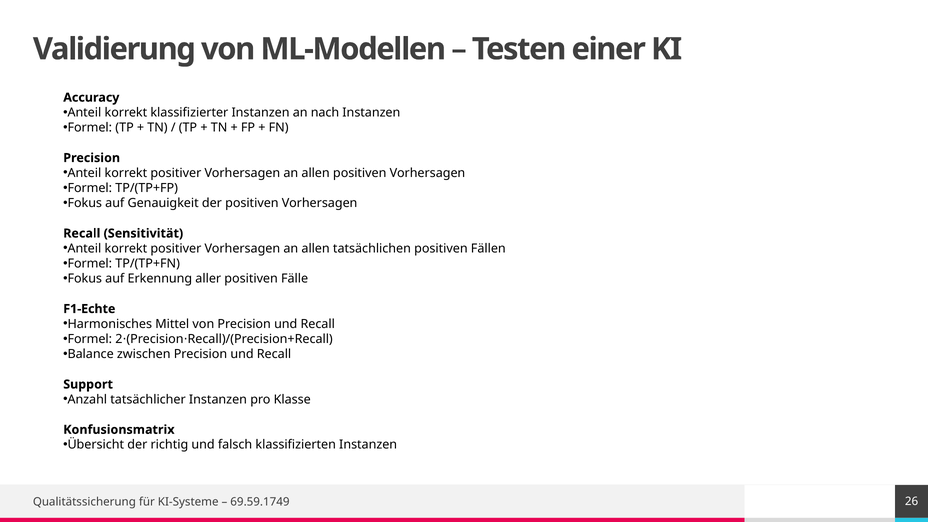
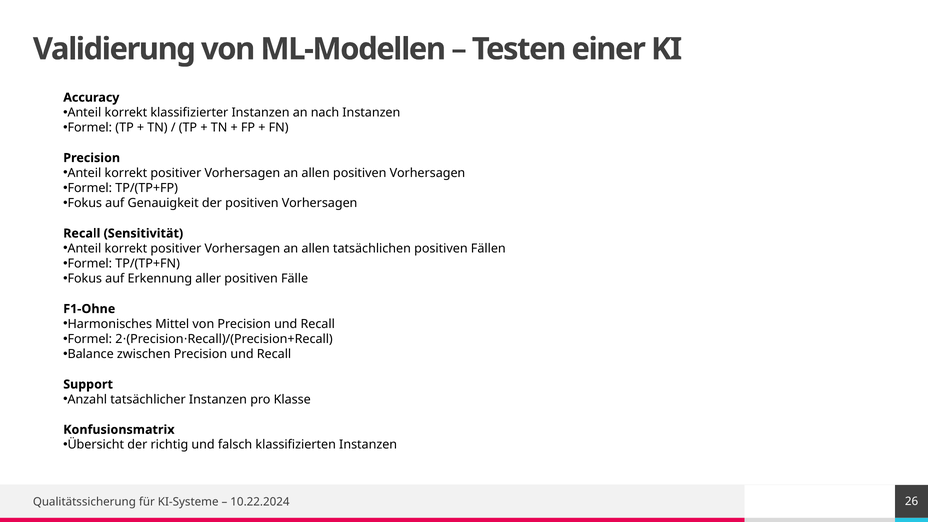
F1-Echte: F1-Echte -> F1-Ohne
69.59.1749: 69.59.1749 -> 10.22.2024
